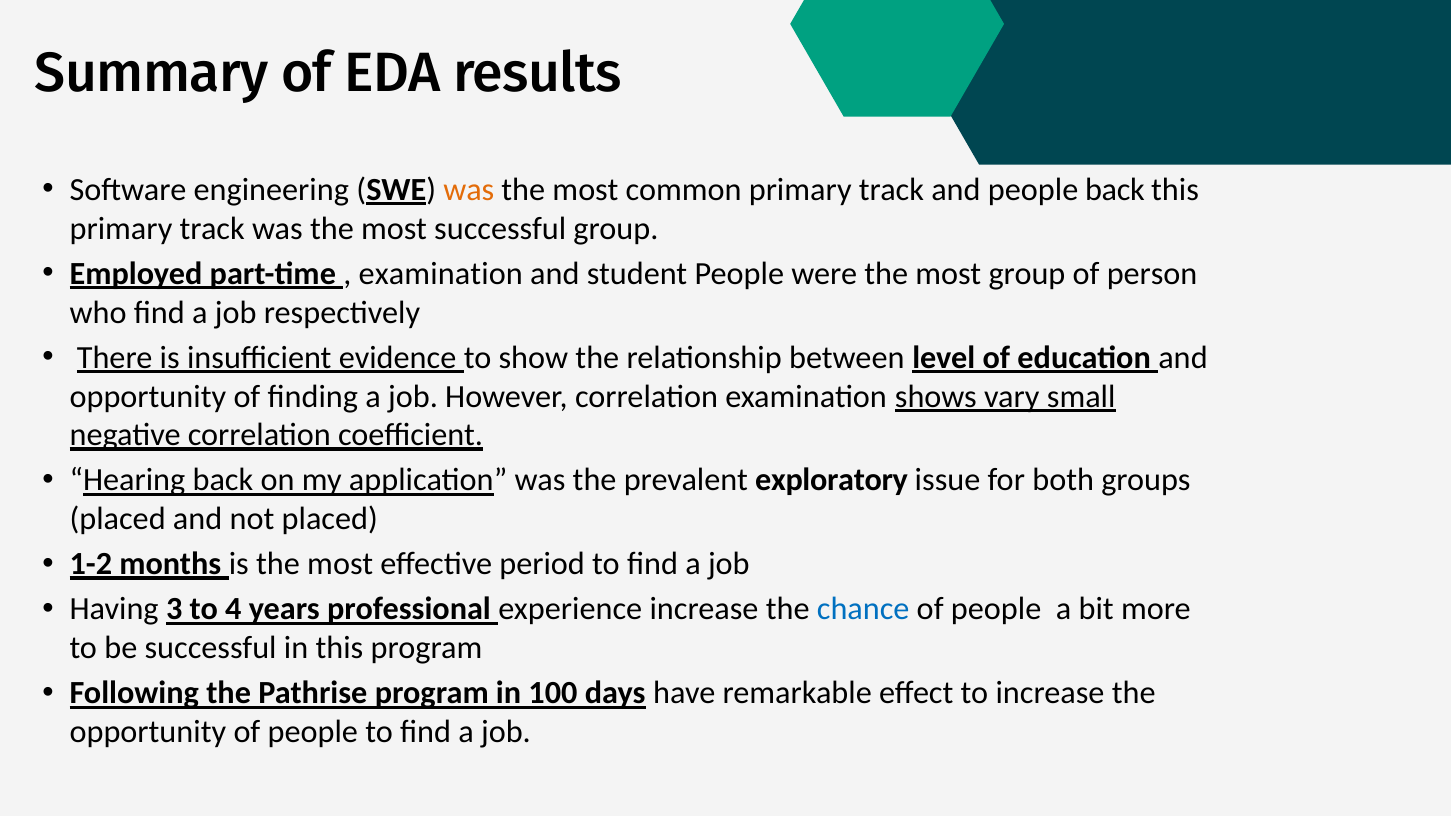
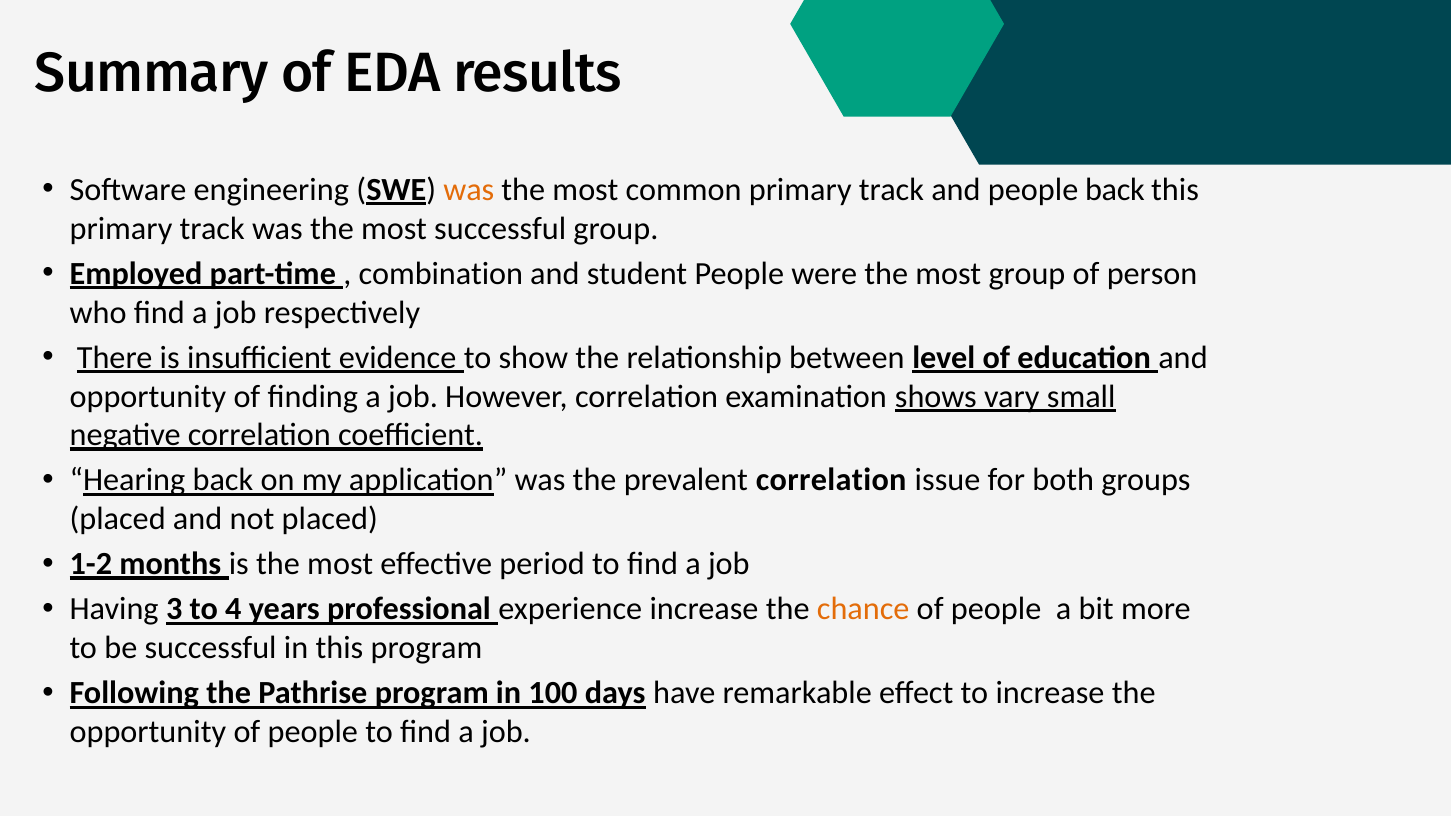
examination at (441, 274): examination -> combination
prevalent exploratory: exploratory -> correlation
chance colour: blue -> orange
